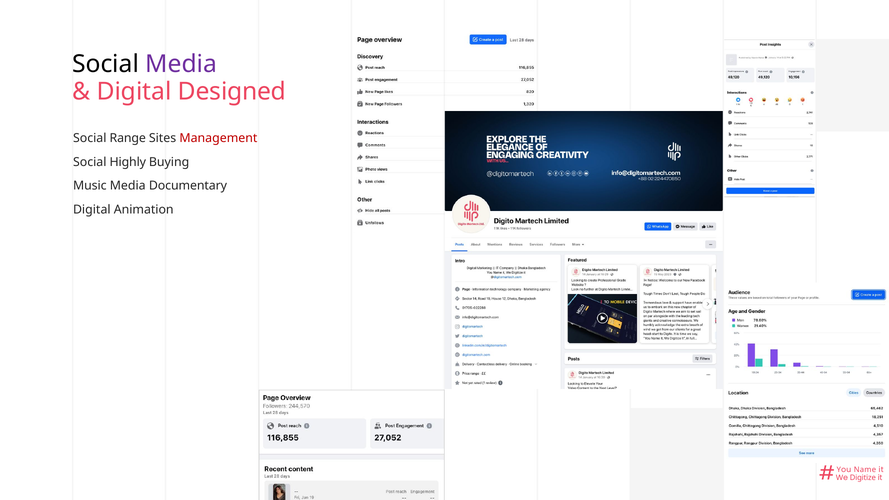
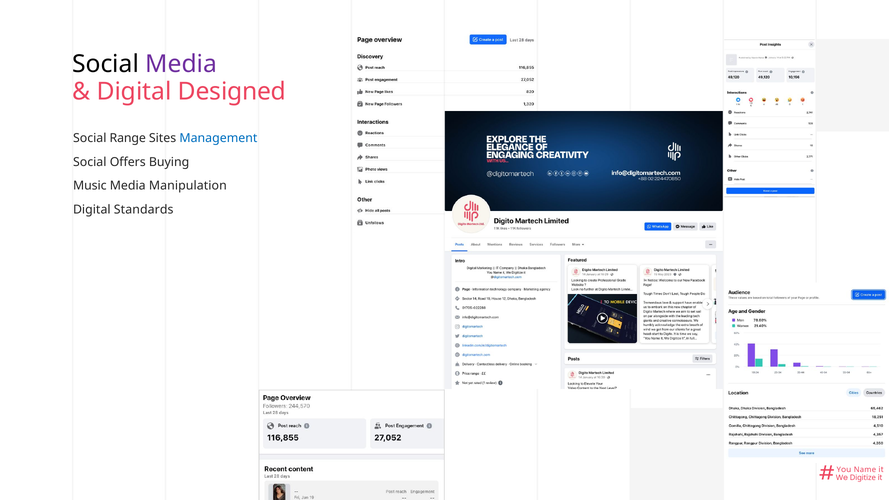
Management colour: red -> blue
Highly: Highly -> Offers
Documentary: Documentary -> Manipulation
Animation: Animation -> Standards
